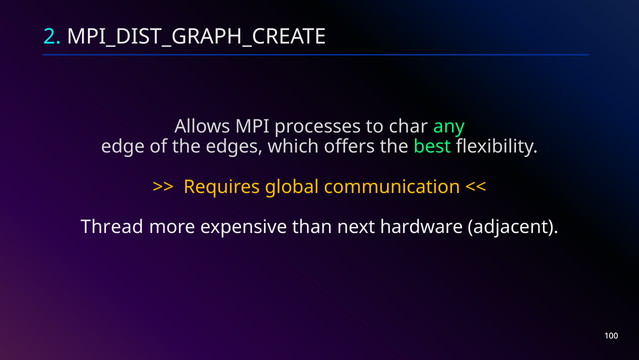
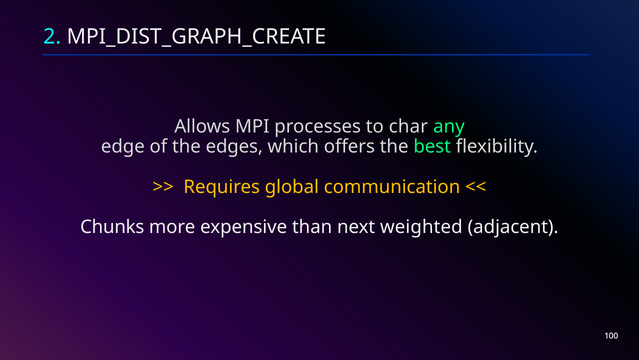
Thread: Thread -> Chunks
hardware: hardware -> weighted
